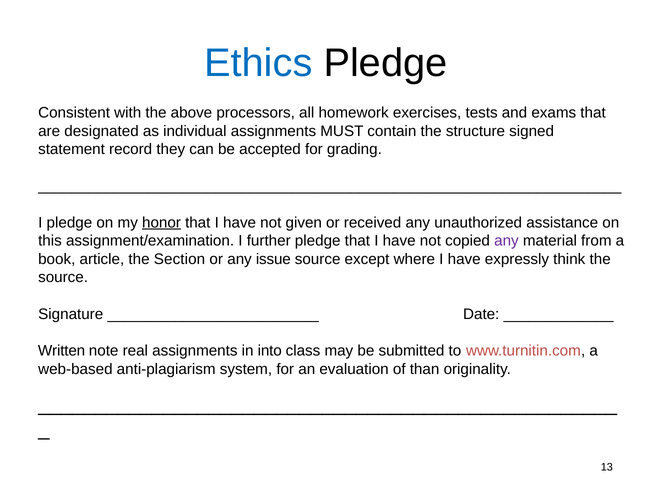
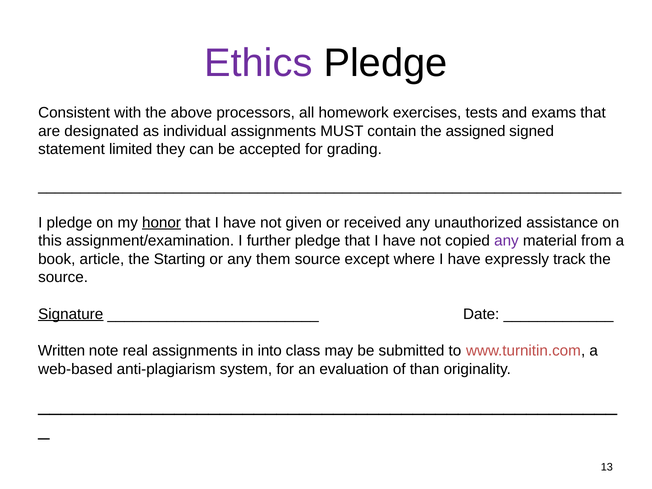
Ethics colour: blue -> purple
structure: structure -> assigned
record: record -> limited
Section: Section -> Starting
issue: issue -> them
think: think -> track
Signature underline: none -> present
